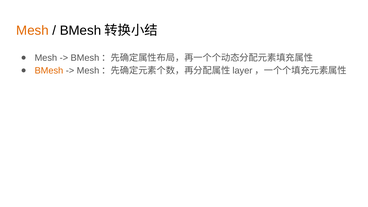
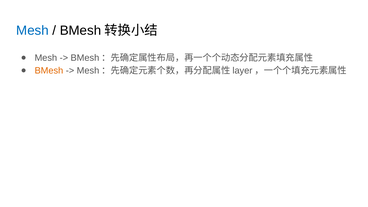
Mesh at (32, 30) colour: orange -> blue
